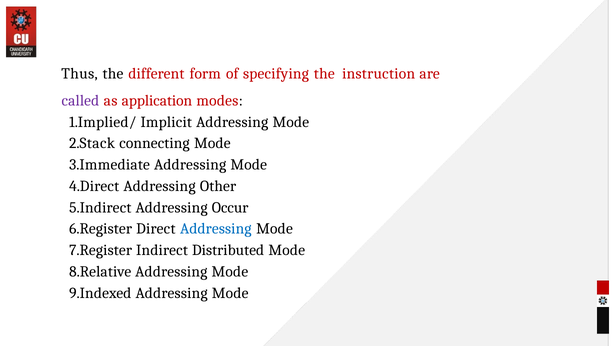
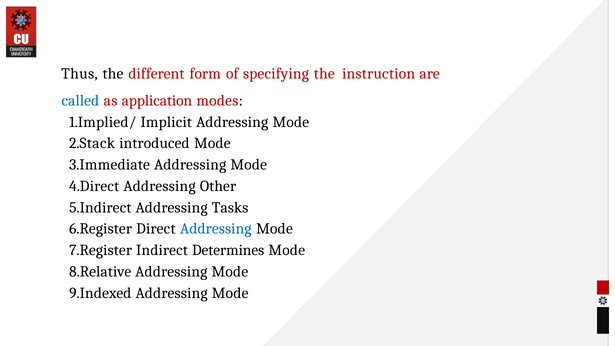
called colour: purple -> blue
connecting: connecting -> introduced
Occur: Occur -> Tasks
Distributed: Distributed -> Determines
